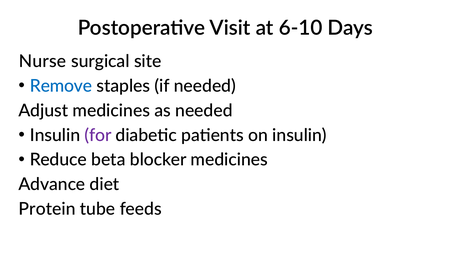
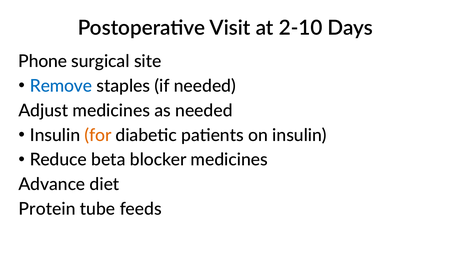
6-10: 6-10 -> 2-10
Nurse: Nurse -> Phone
for colour: purple -> orange
